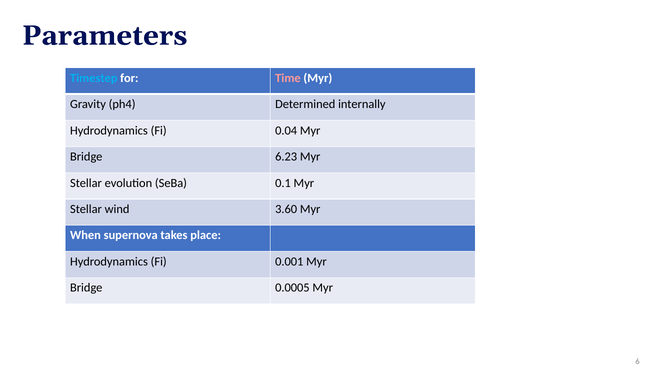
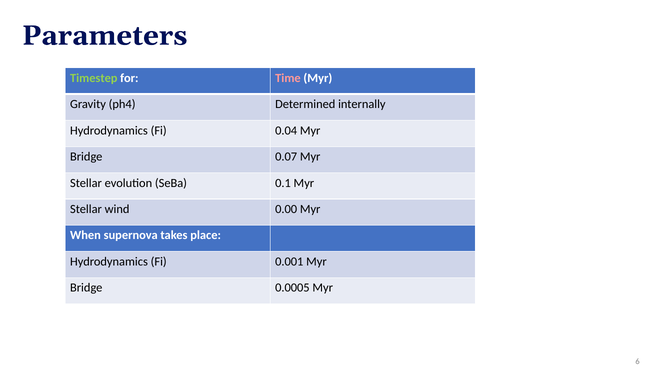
Timestep colour: light blue -> light green
6.23: 6.23 -> 0.07
3.60: 3.60 -> 0.00
